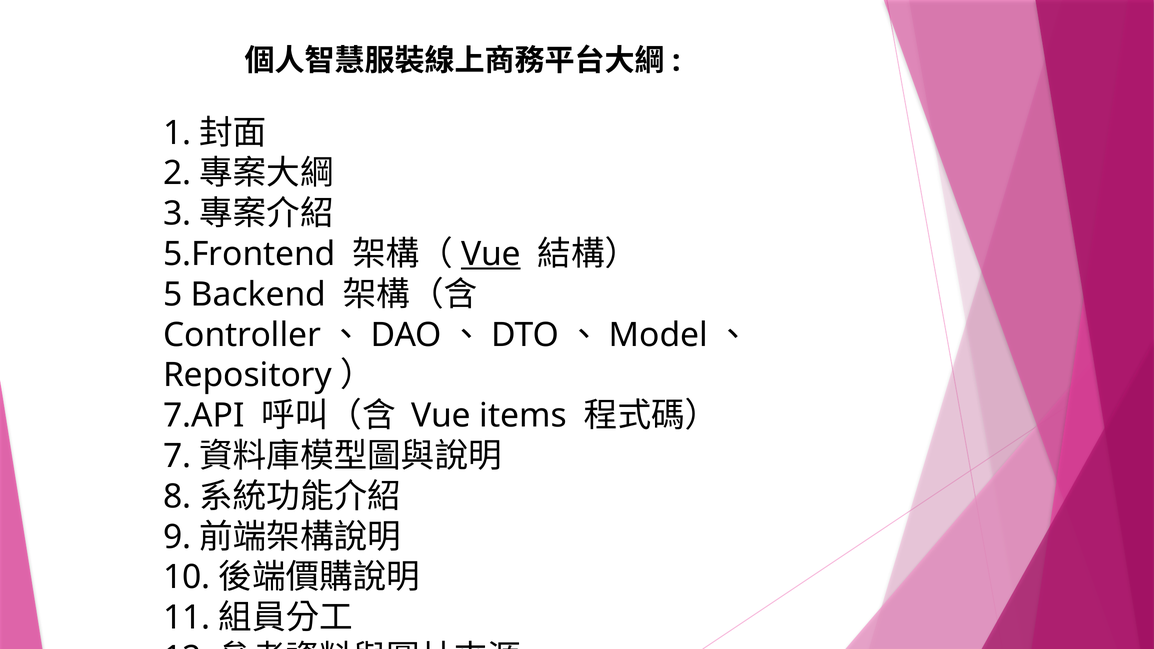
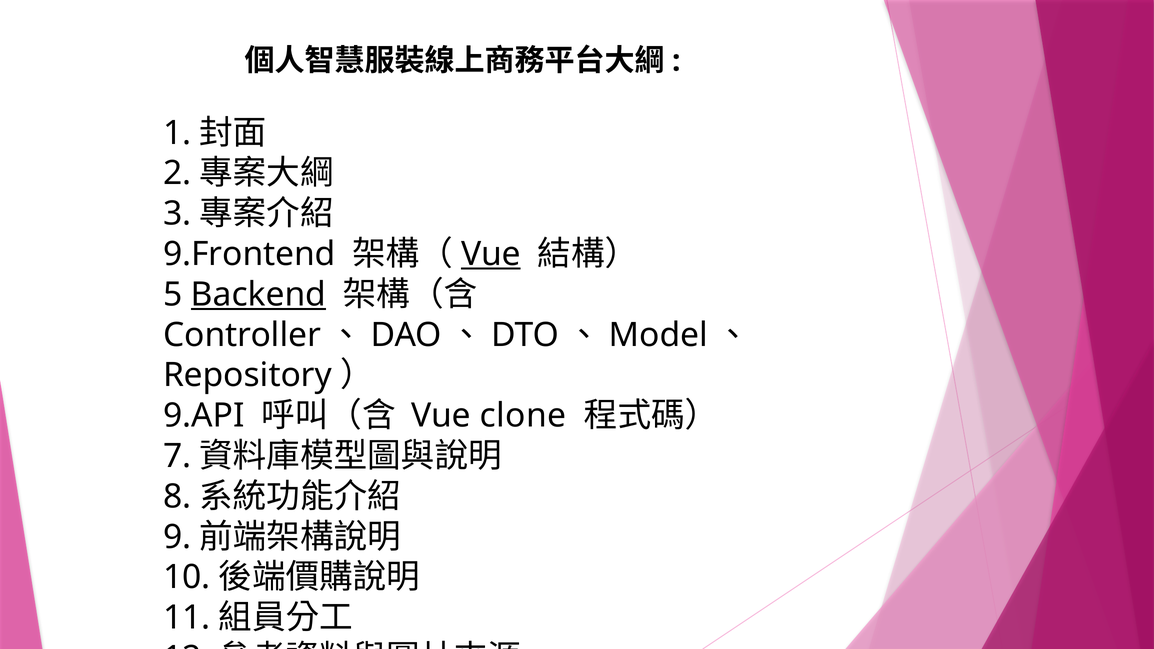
5.Frontend: 5.Frontend -> 9.Frontend
Backend underline: none -> present
7.API: 7.API -> 9.API
items: items -> clone
